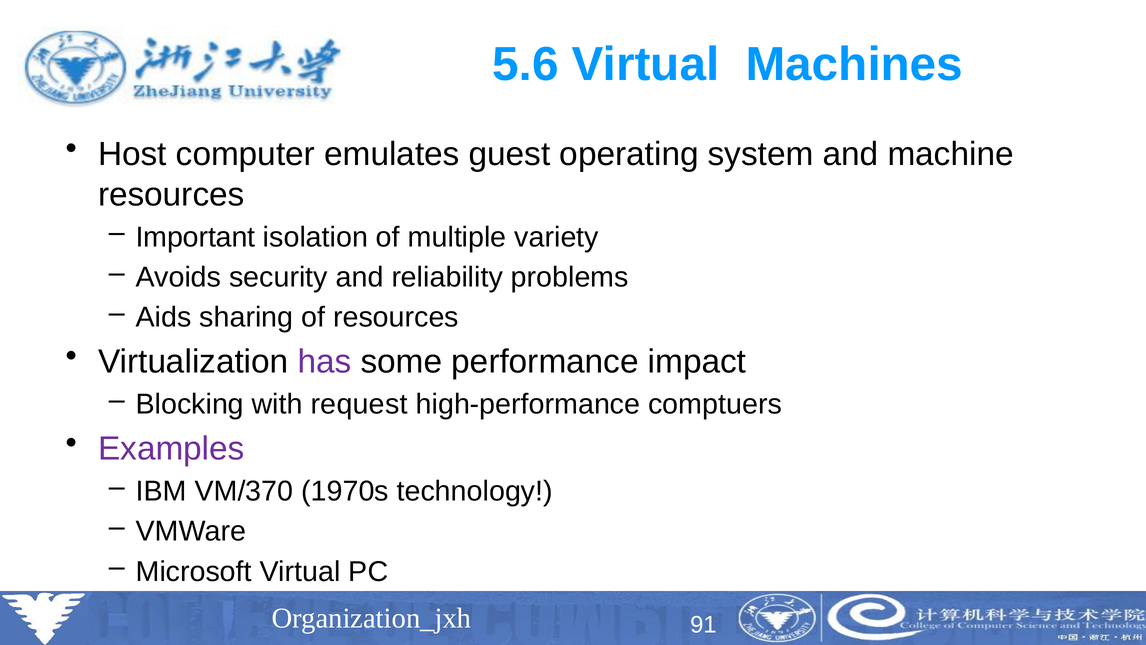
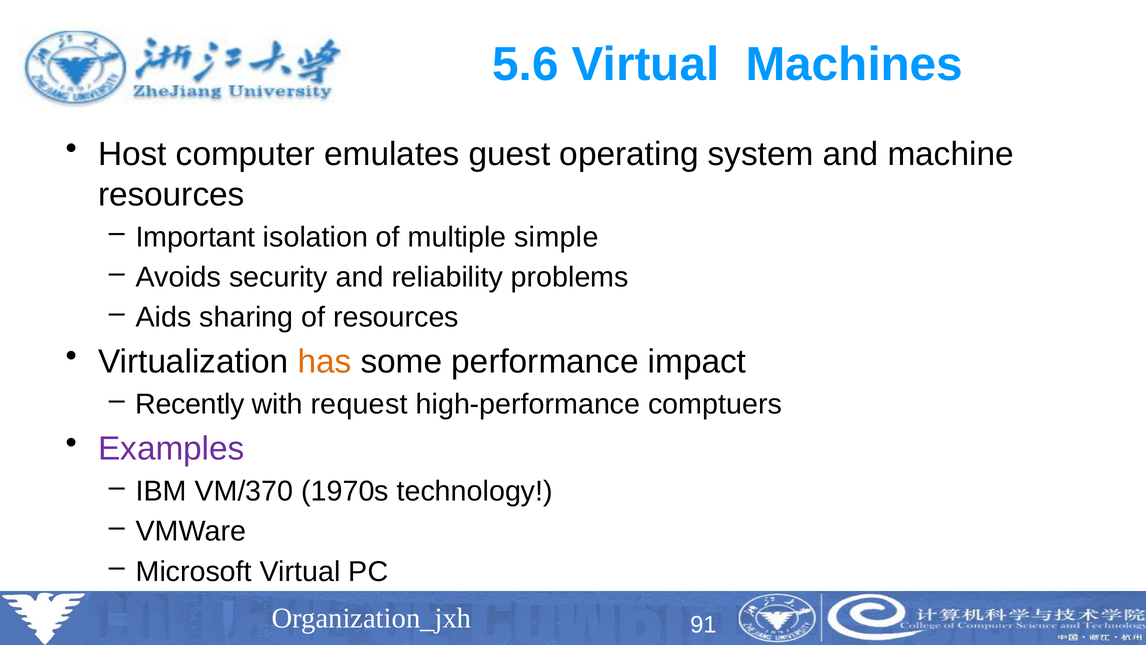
variety: variety -> simple
has colour: purple -> orange
Blocking: Blocking -> Recently
